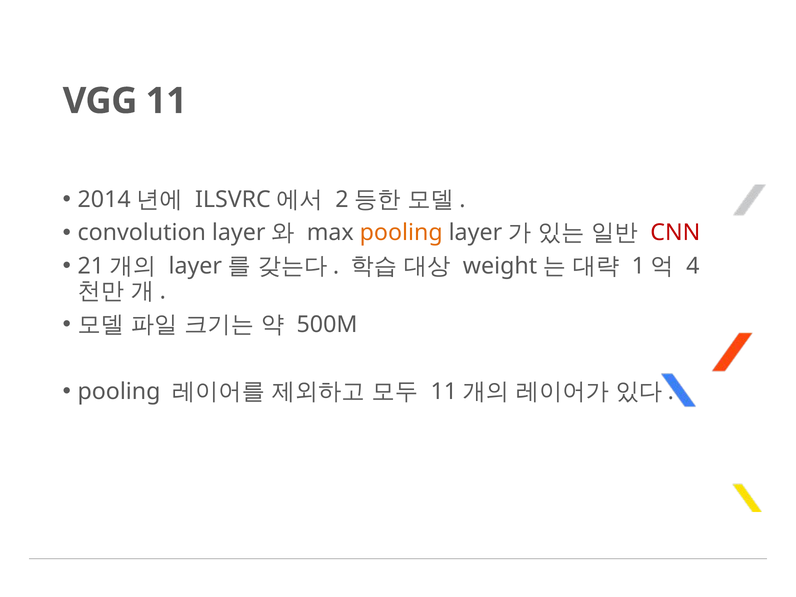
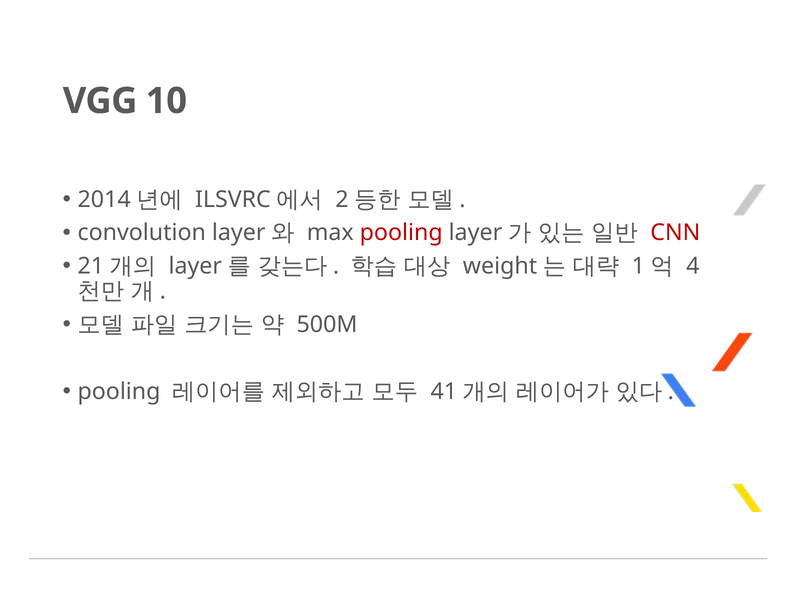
VGG 11: 11 -> 10
pooling at (401, 233) colour: orange -> red
11 at (444, 391): 11 -> 41
